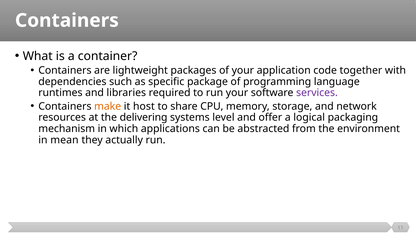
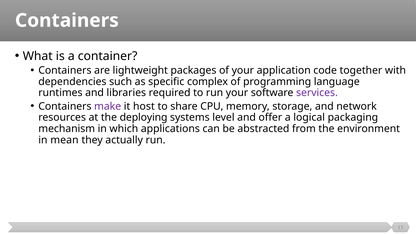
package: package -> complex
make colour: orange -> purple
delivering: delivering -> deploying
